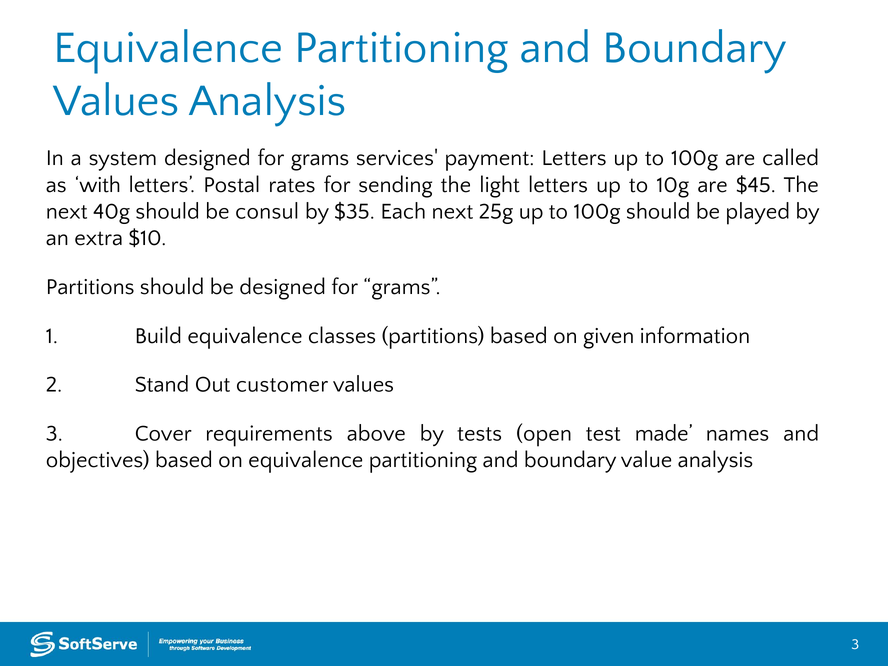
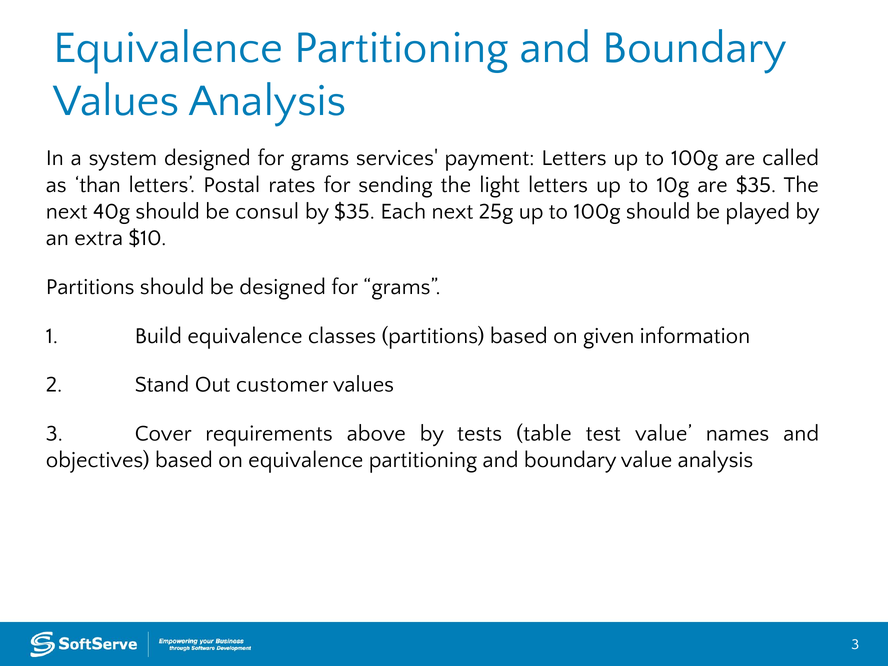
with: with -> than
are $45: $45 -> $35
open: open -> table
test made: made -> value
